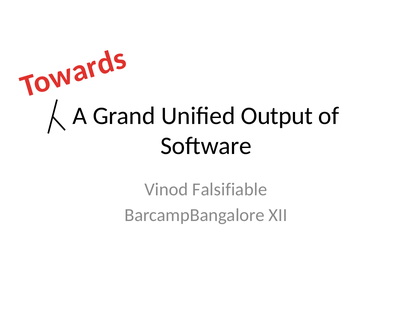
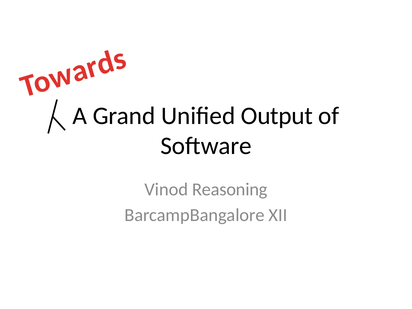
Falsifiable: Falsifiable -> Reasoning
